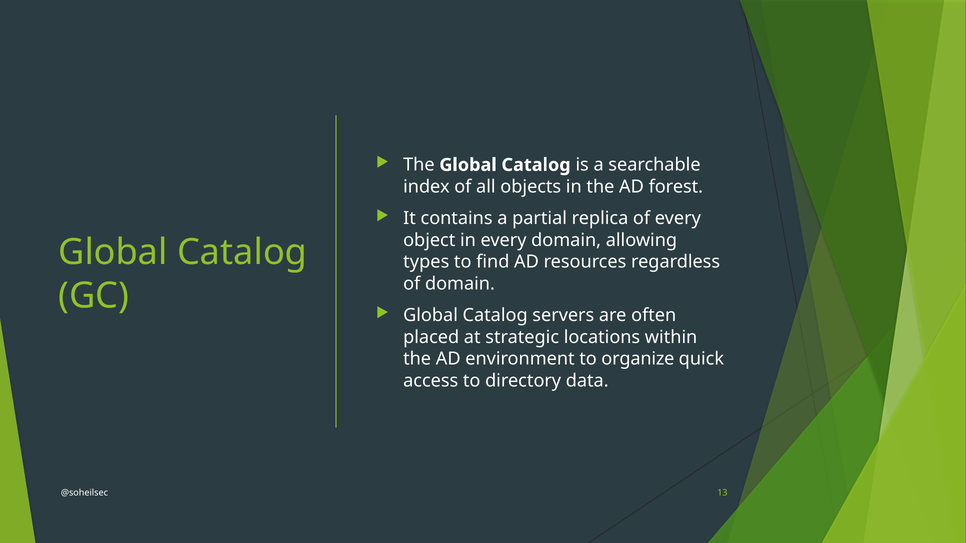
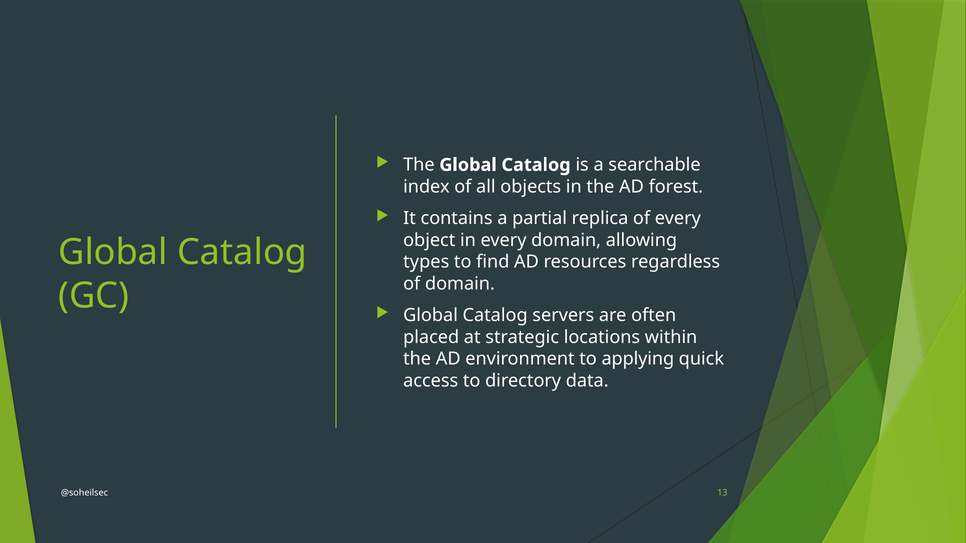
organize: organize -> applying
